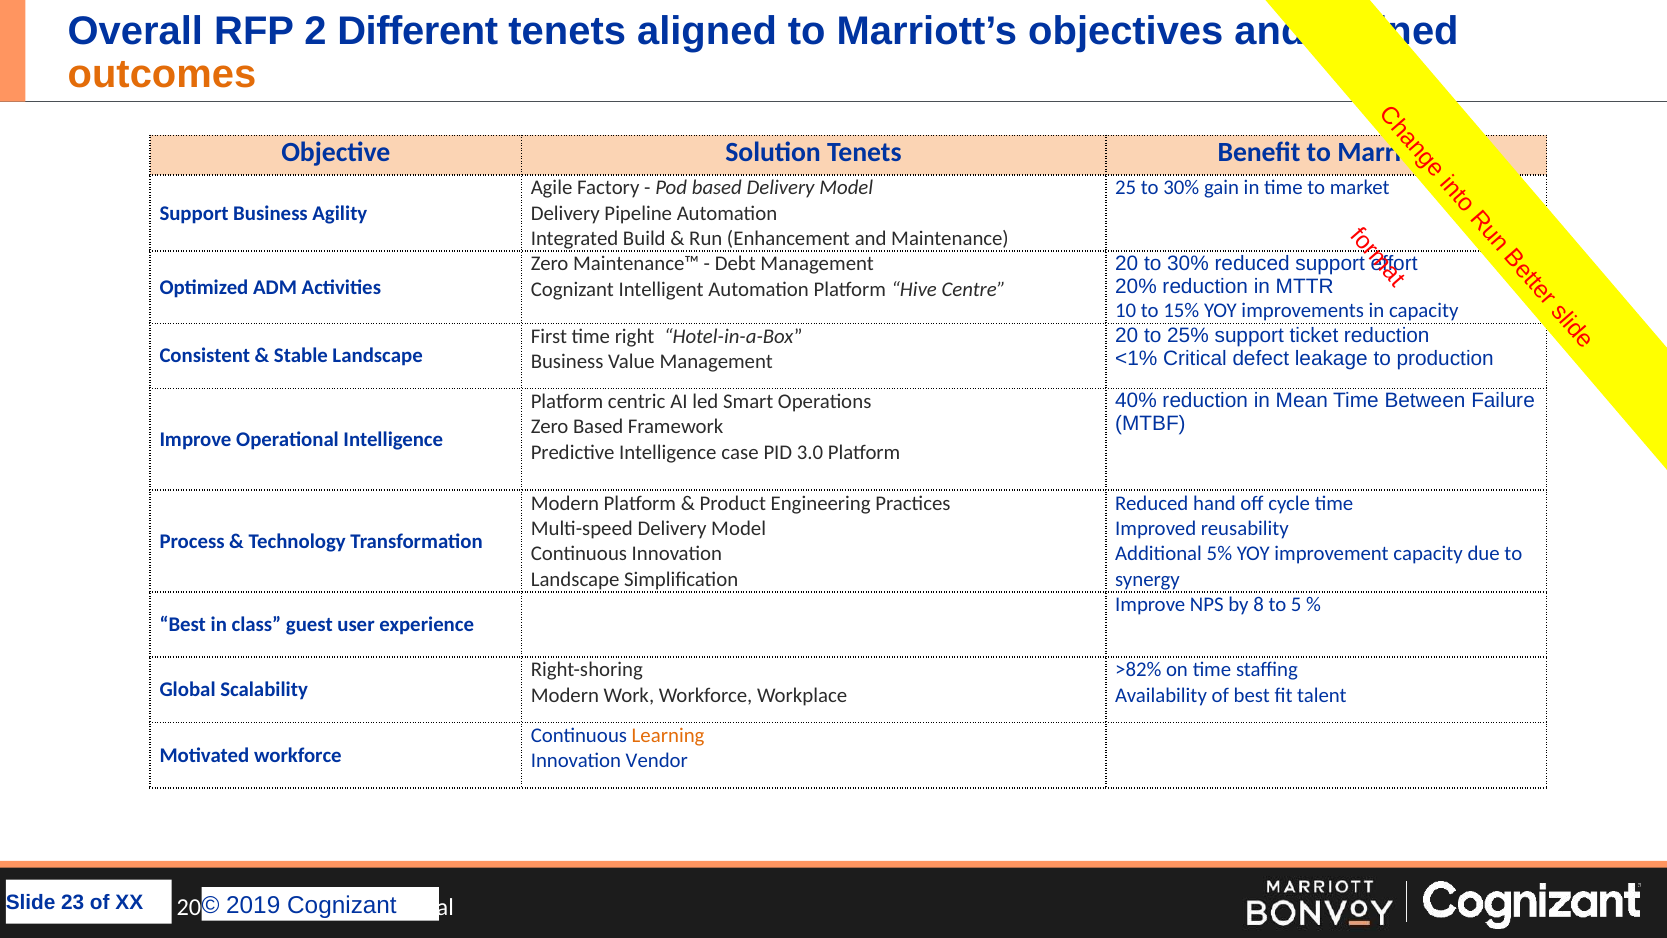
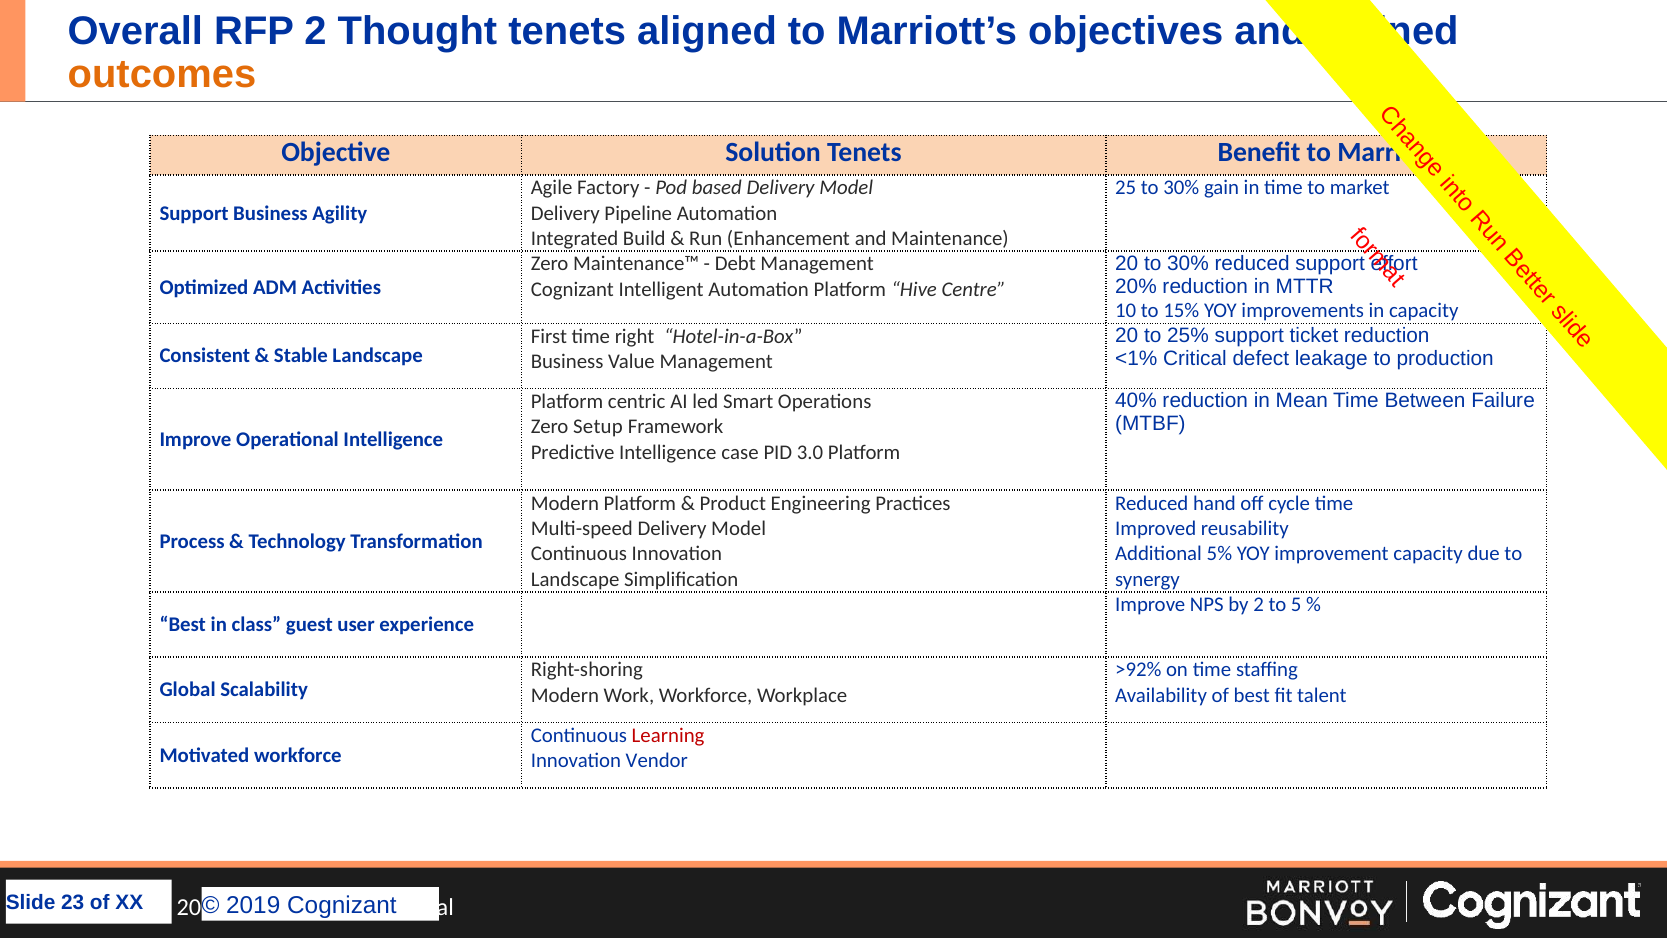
Different: Different -> Thought
Zero Based: Based -> Setup
by 8: 8 -> 2
>82%: >82% -> >92%
Learning colour: orange -> red
